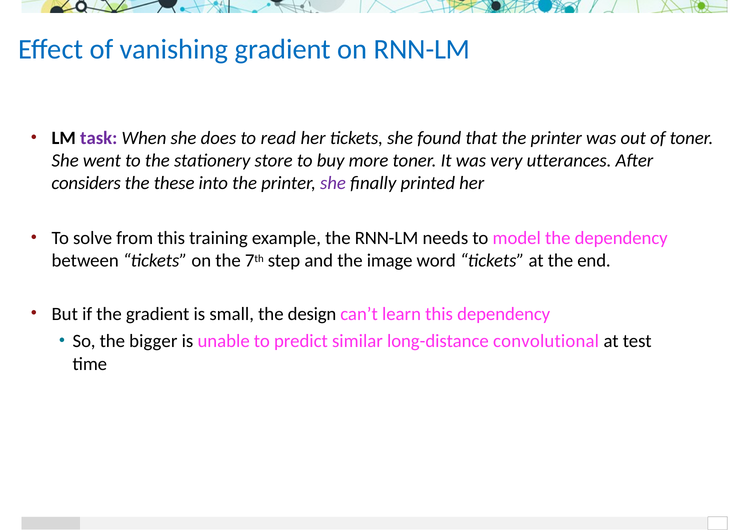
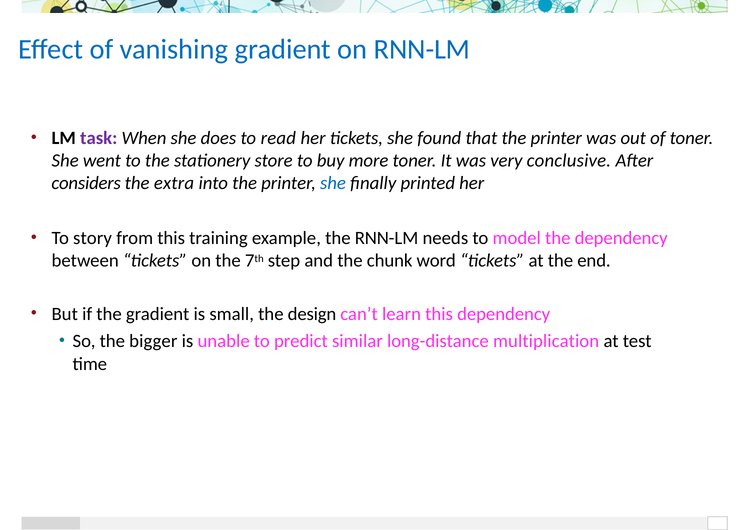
utterances: utterances -> conclusive
these: these -> extra
she at (333, 183) colour: purple -> blue
solve: solve -> story
image: image -> chunk
convolutional: convolutional -> multiplication
